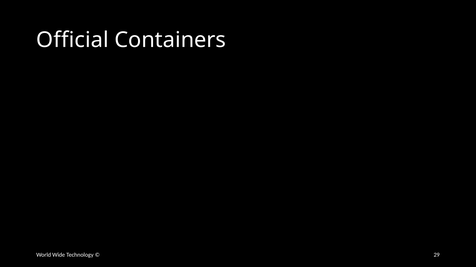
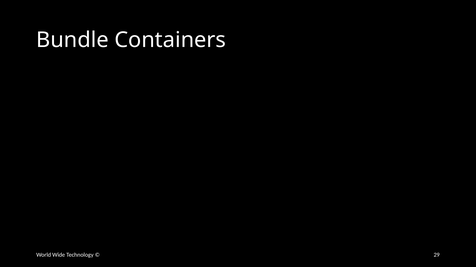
Official: Official -> Bundle
